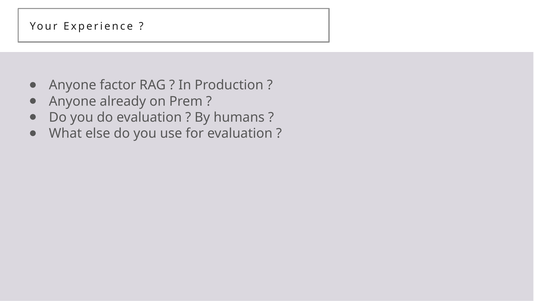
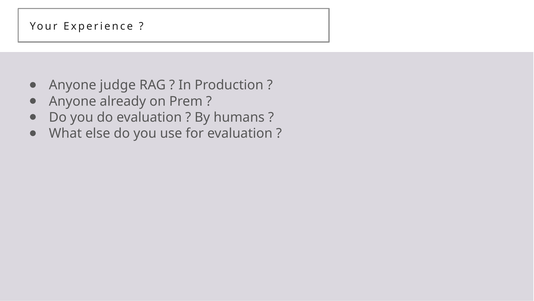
factor: factor -> judge
